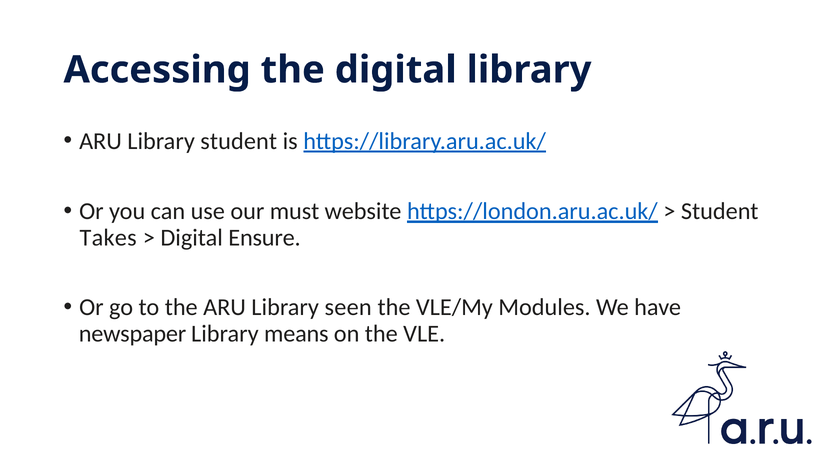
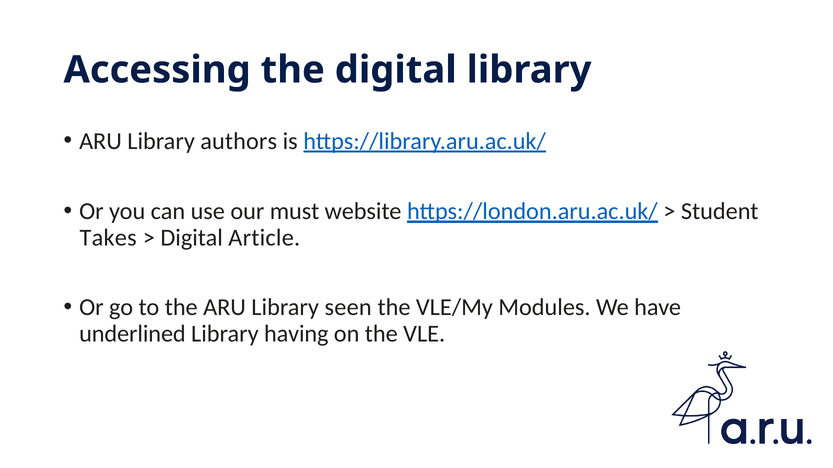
Library student: student -> authors
Ensure: Ensure -> Article
newspaper: newspaper -> underlined
means: means -> having
